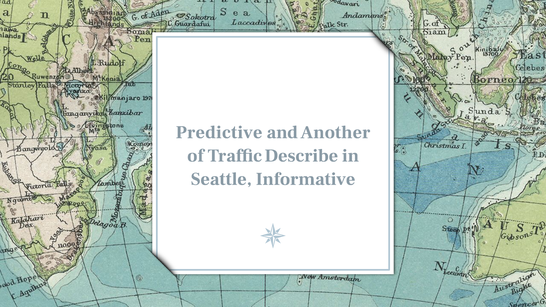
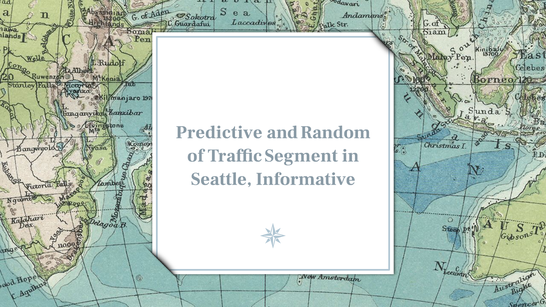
Another: Another -> Random
Describe: Describe -> Segment
